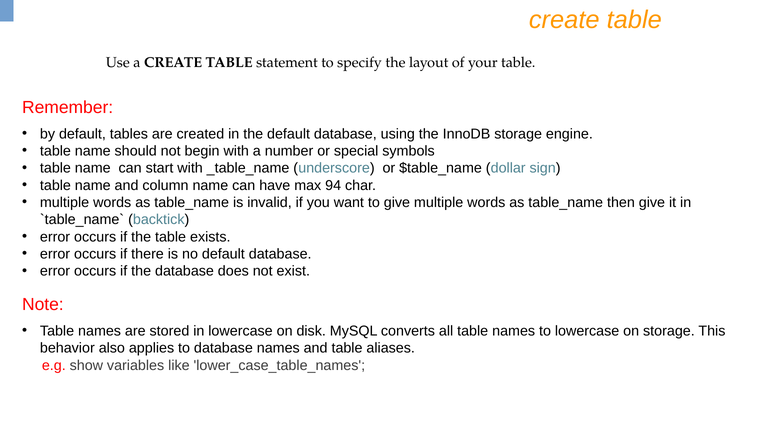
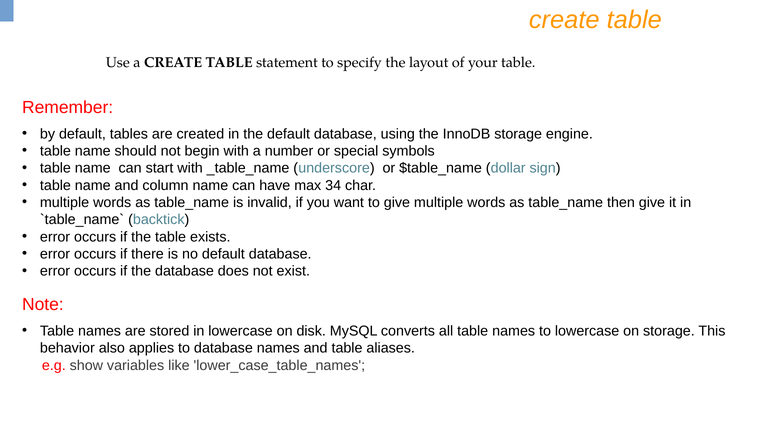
94: 94 -> 34
